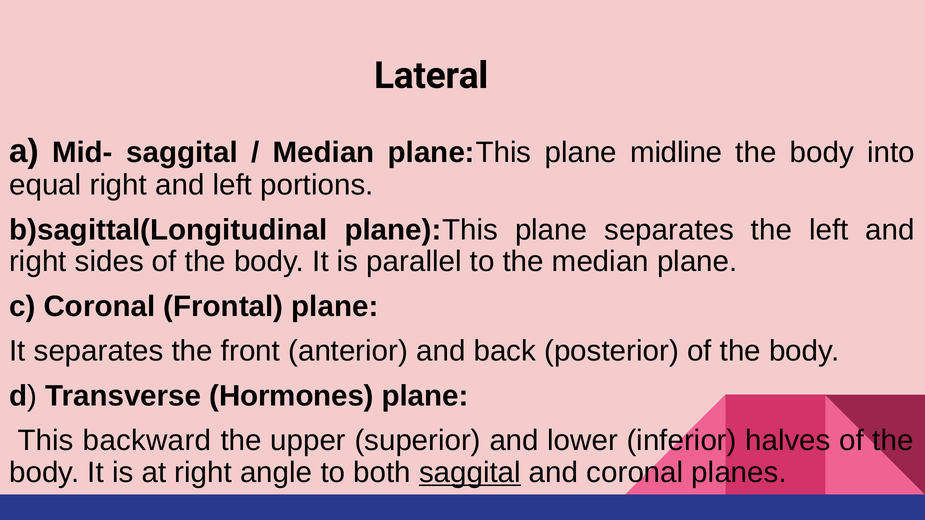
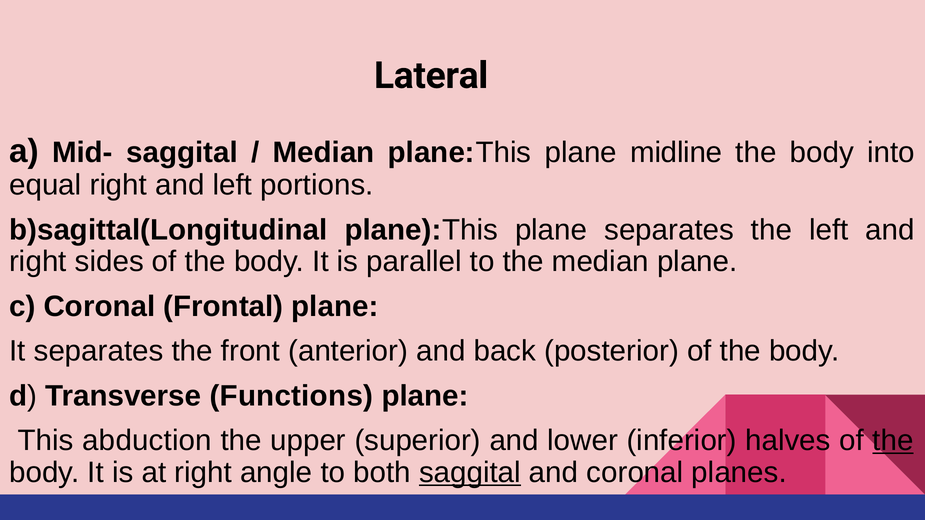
Hormones: Hormones -> Functions
backward: backward -> abduction
the at (893, 441) underline: none -> present
